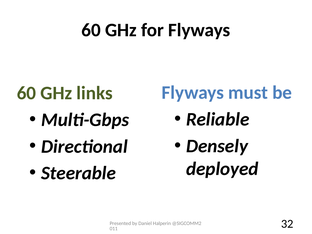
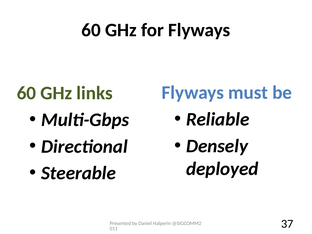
32: 32 -> 37
